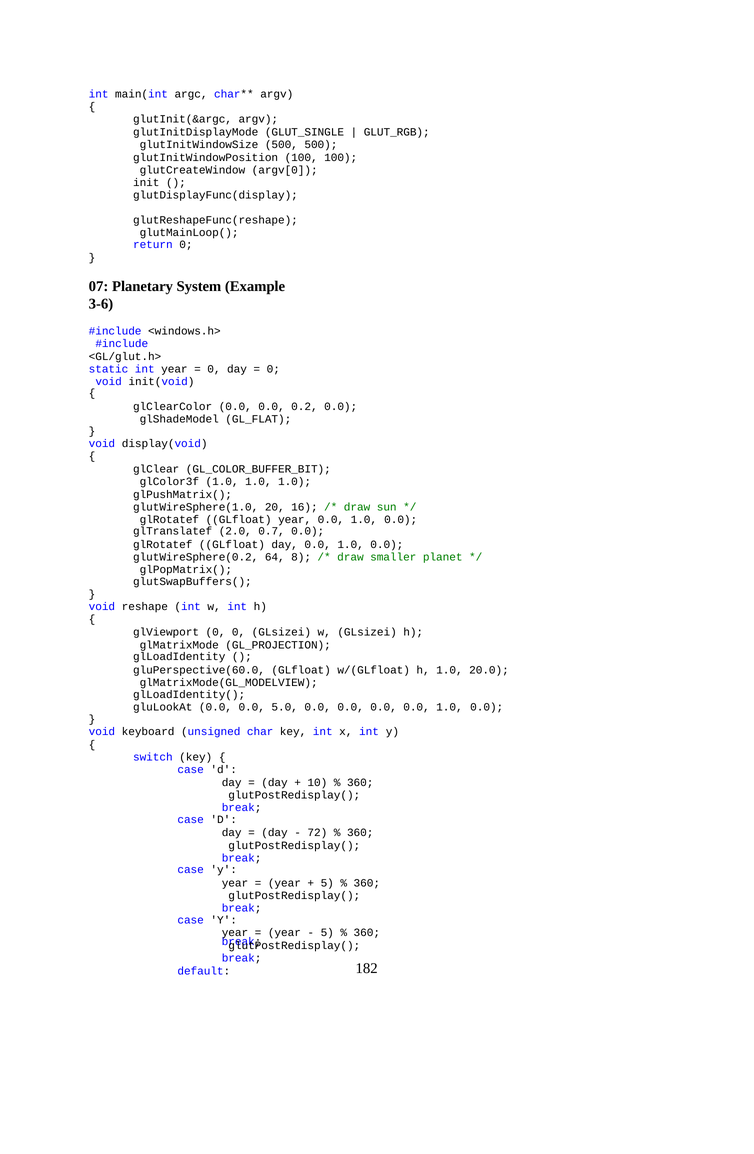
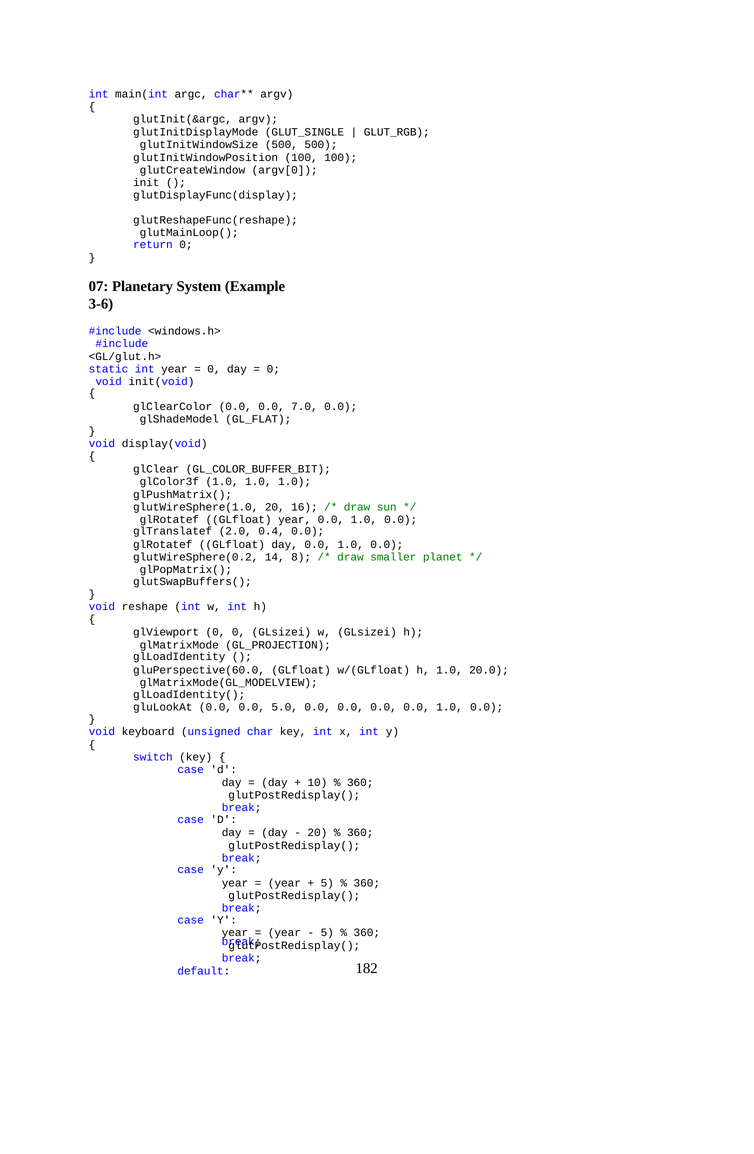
0.2: 0.2 -> 7.0
0.7: 0.7 -> 0.4
64: 64 -> 14
72 at (317, 832): 72 -> 20
